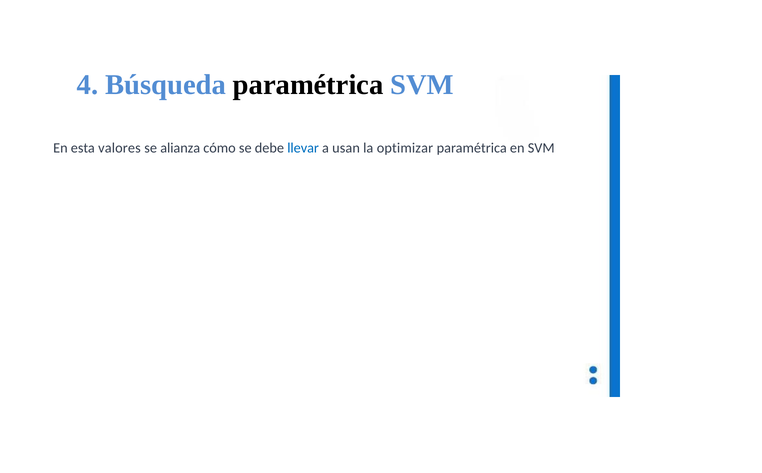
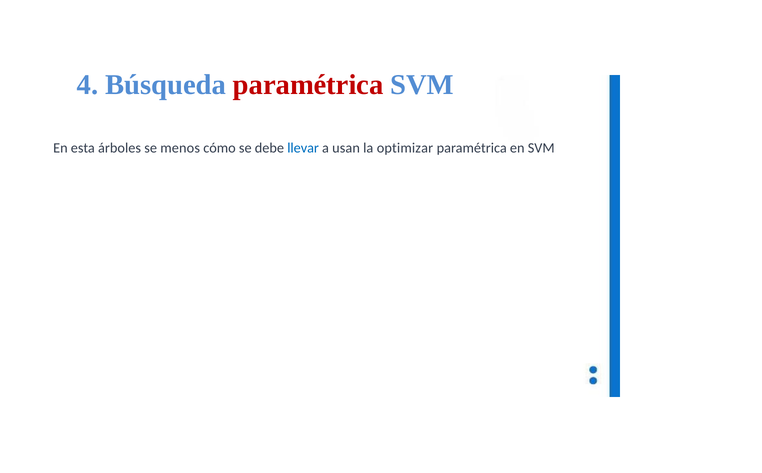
paramétrica at (308, 85) colour: black -> red
valores: valores -> árboles
alianza: alianza -> menos
